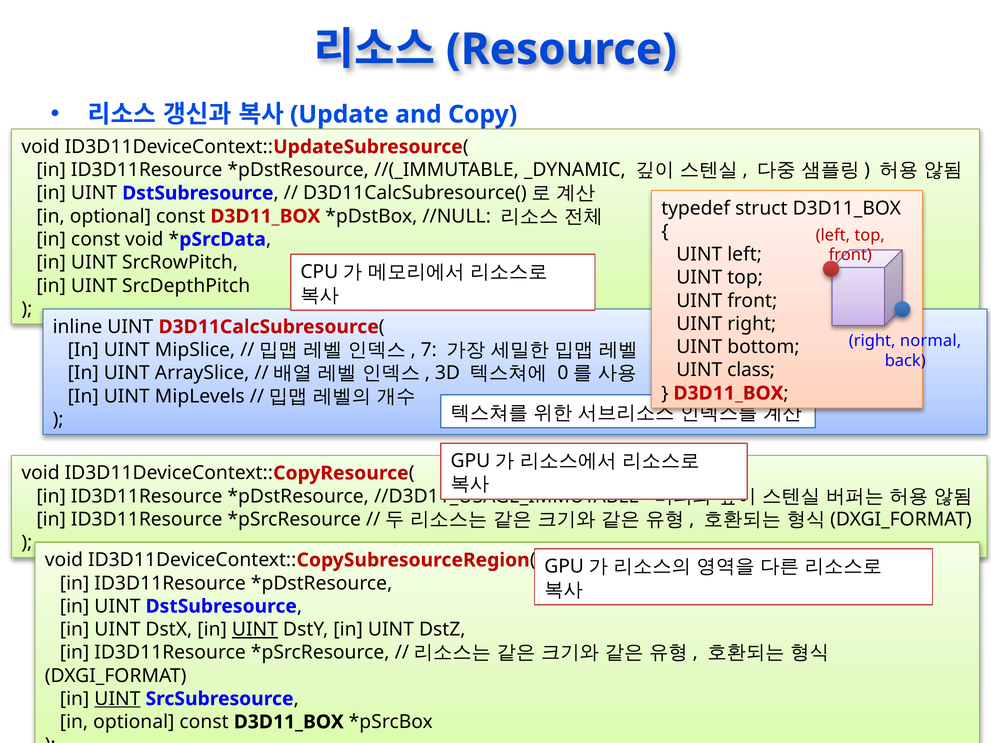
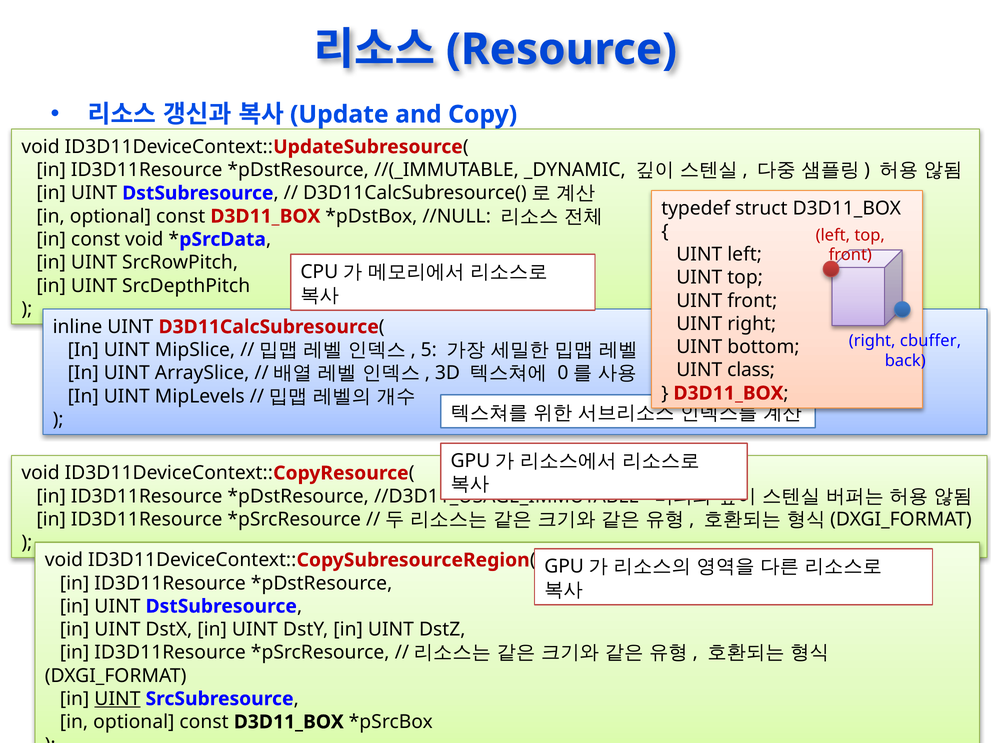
normal: normal -> cbuffer
7: 7 -> 5
UINT at (255, 630) underline: present -> none
